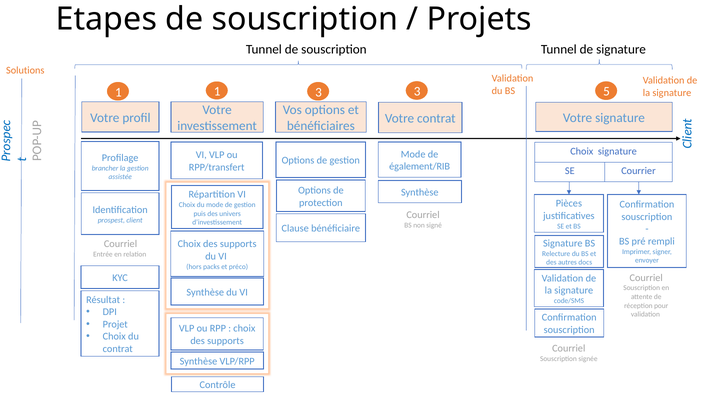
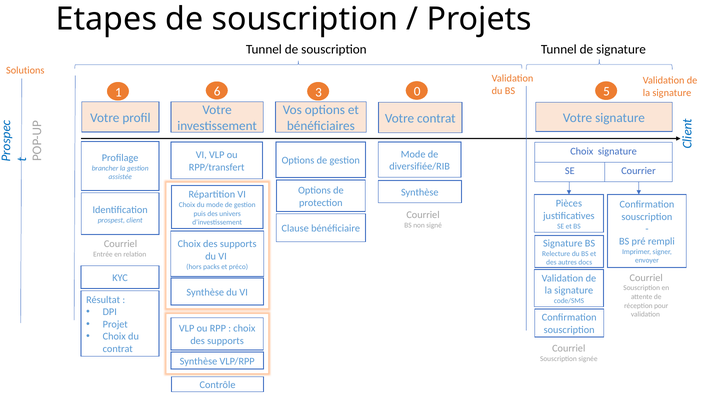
1 1: 1 -> 6
3 3: 3 -> 0
également/RIB: également/RIB -> diversifiée/RIB
